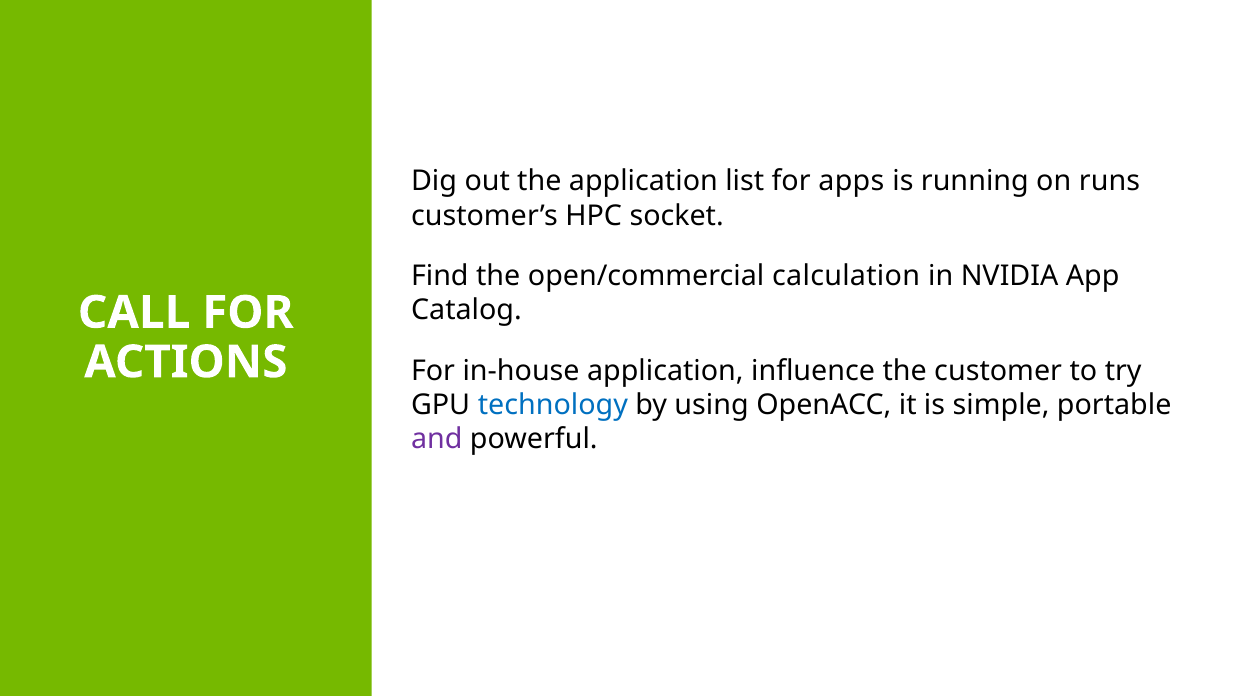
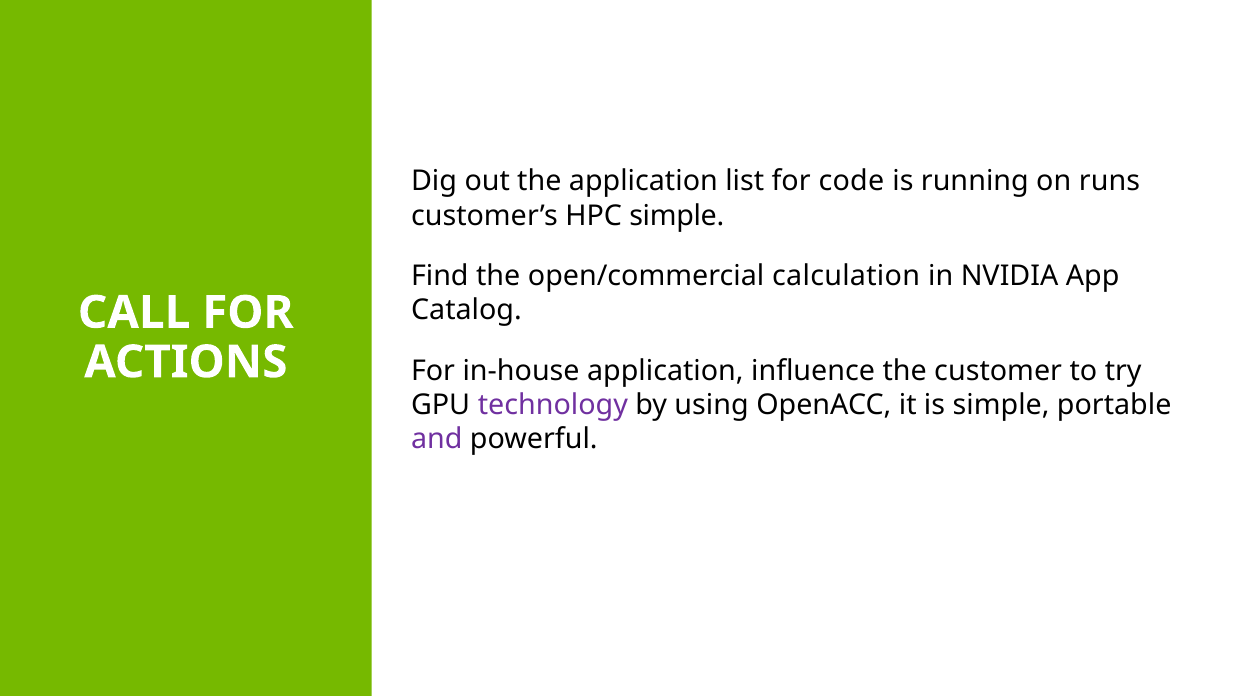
apps: apps -> code
HPC socket: socket -> simple
technology colour: blue -> purple
